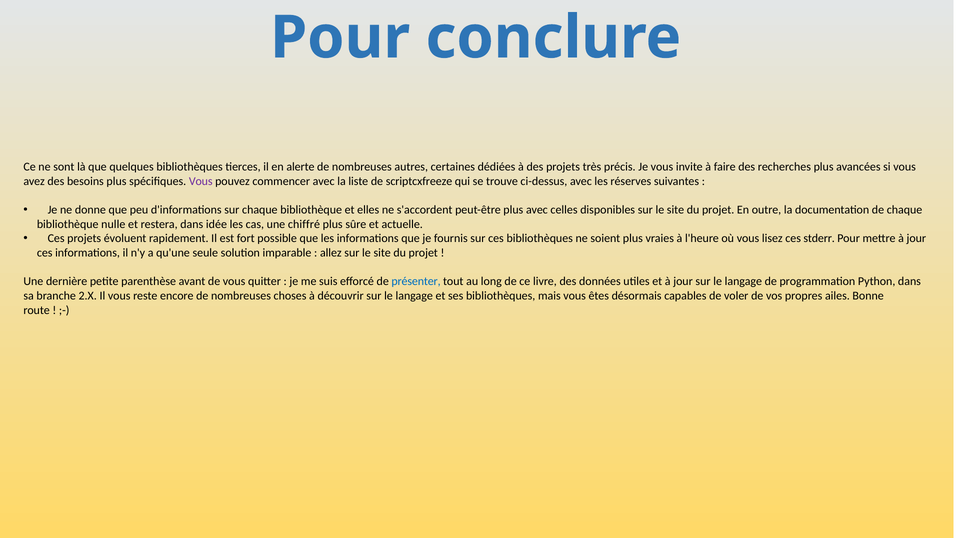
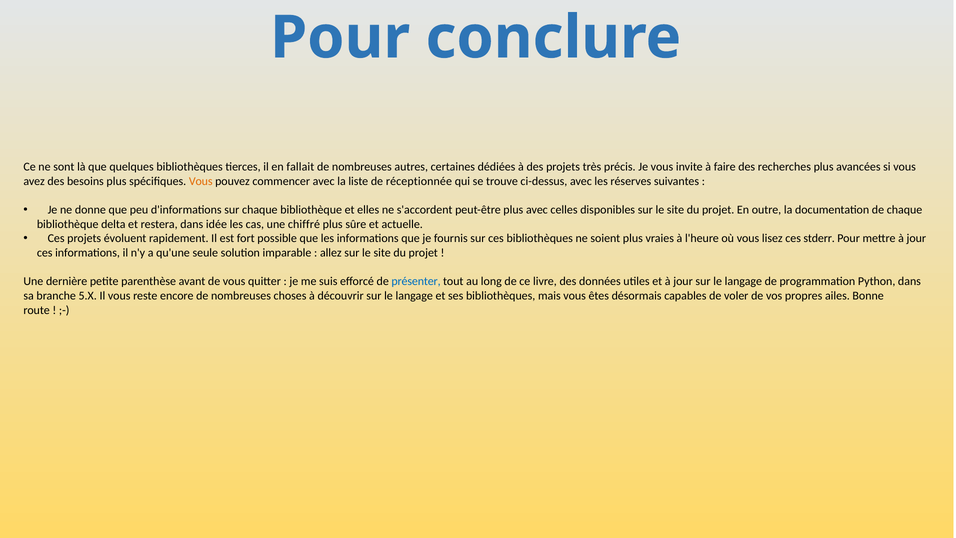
alerte: alerte -> fallait
Vous at (201, 181) colour: purple -> orange
scriptcxfreeze: scriptcxfreeze -> réceptionnée
nulle: nulle -> delta
2.X: 2.X -> 5.X
